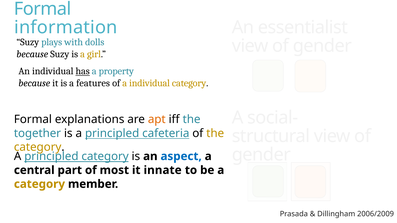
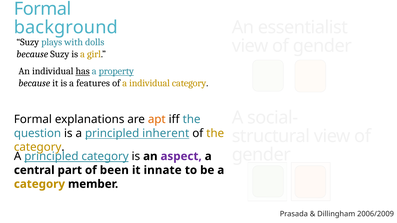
information: information -> background
property underline: none -> present
together: together -> question
cafeteria: cafeteria -> inherent
aspect colour: blue -> purple
most: most -> been
